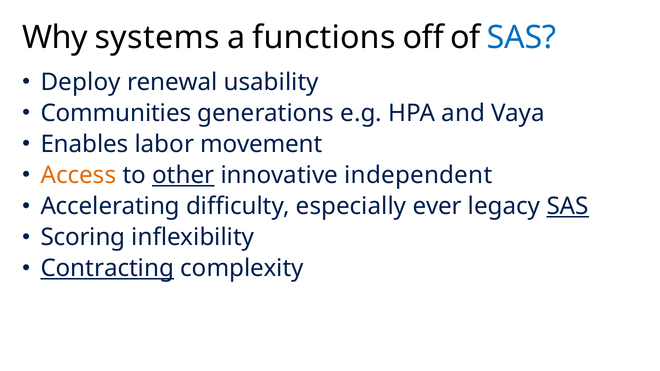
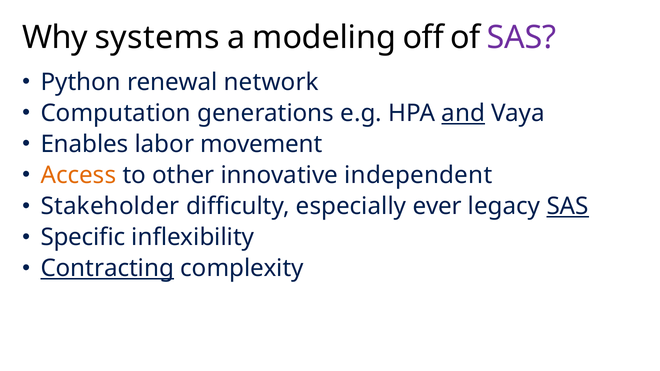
functions: functions -> modeling
SAS at (522, 38) colour: blue -> purple
Deploy: Deploy -> Python
usability: usability -> network
Communities: Communities -> Computation
and underline: none -> present
other underline: present -> none
Accelerating: Accelerating -> Stakeholder
Scoring: Scoring -> Specific
